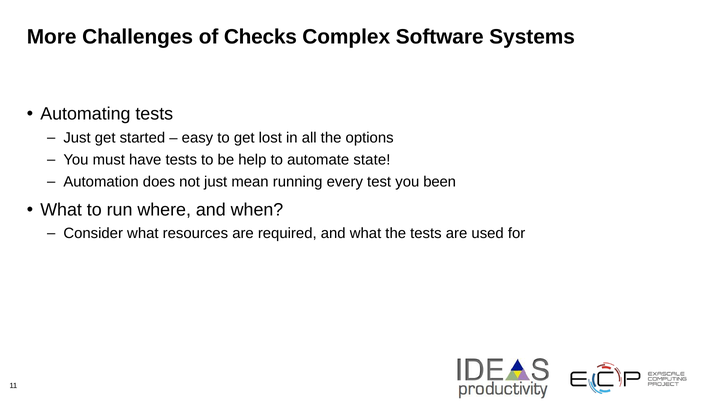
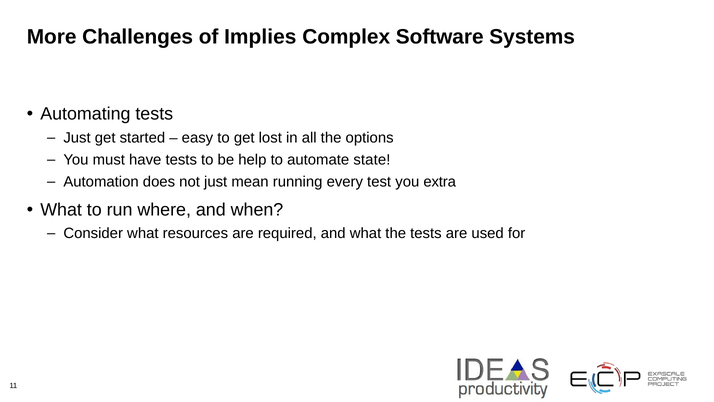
Checks: Checks -> Implies
been: been -> extra
